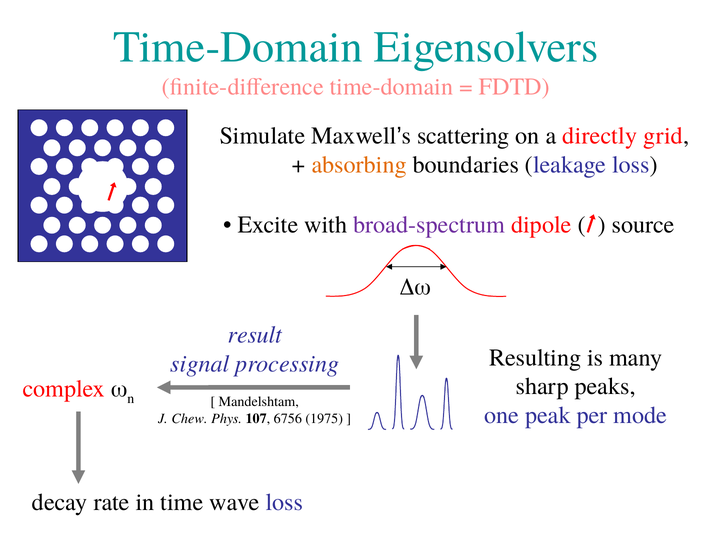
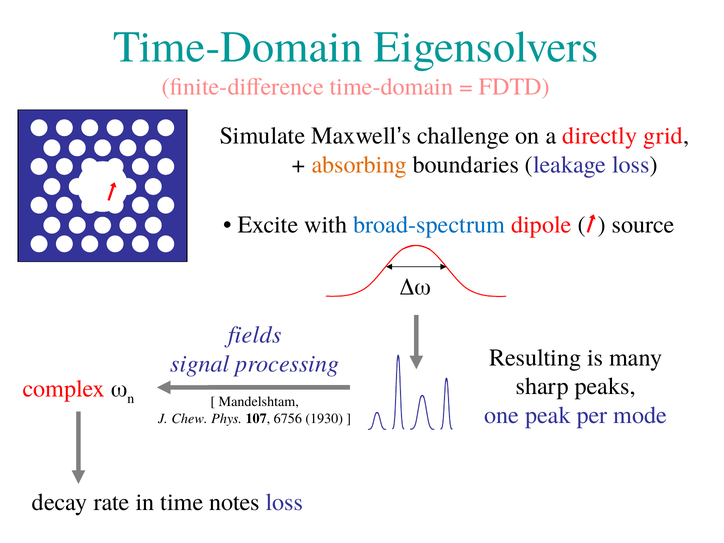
scattering: scattering -> challenge
broad-spectrum colour: purple -> blue
result: result -> fields
1975: 1975 -> 1930
wave: wave -> notes
